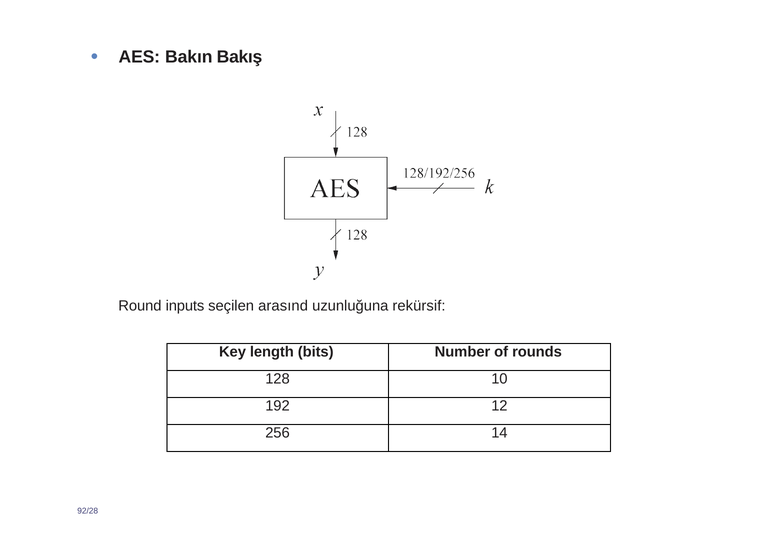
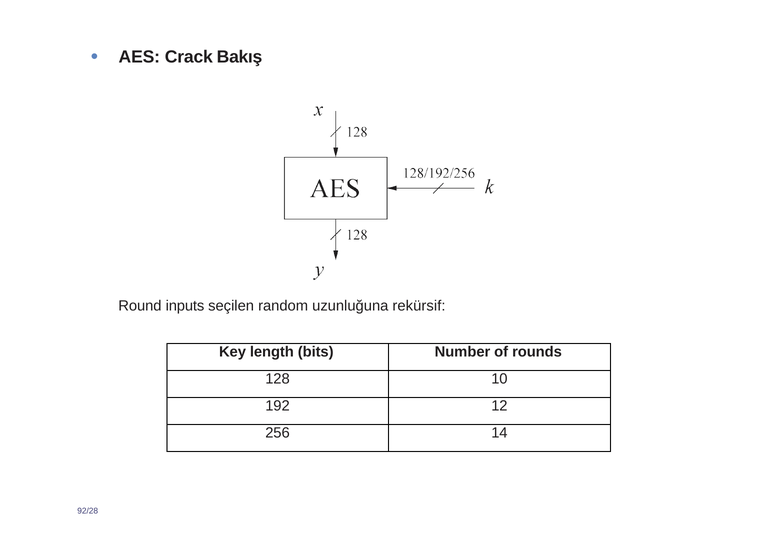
Bakın: Bakın -> Crack
arasınd: arasınd -> random
